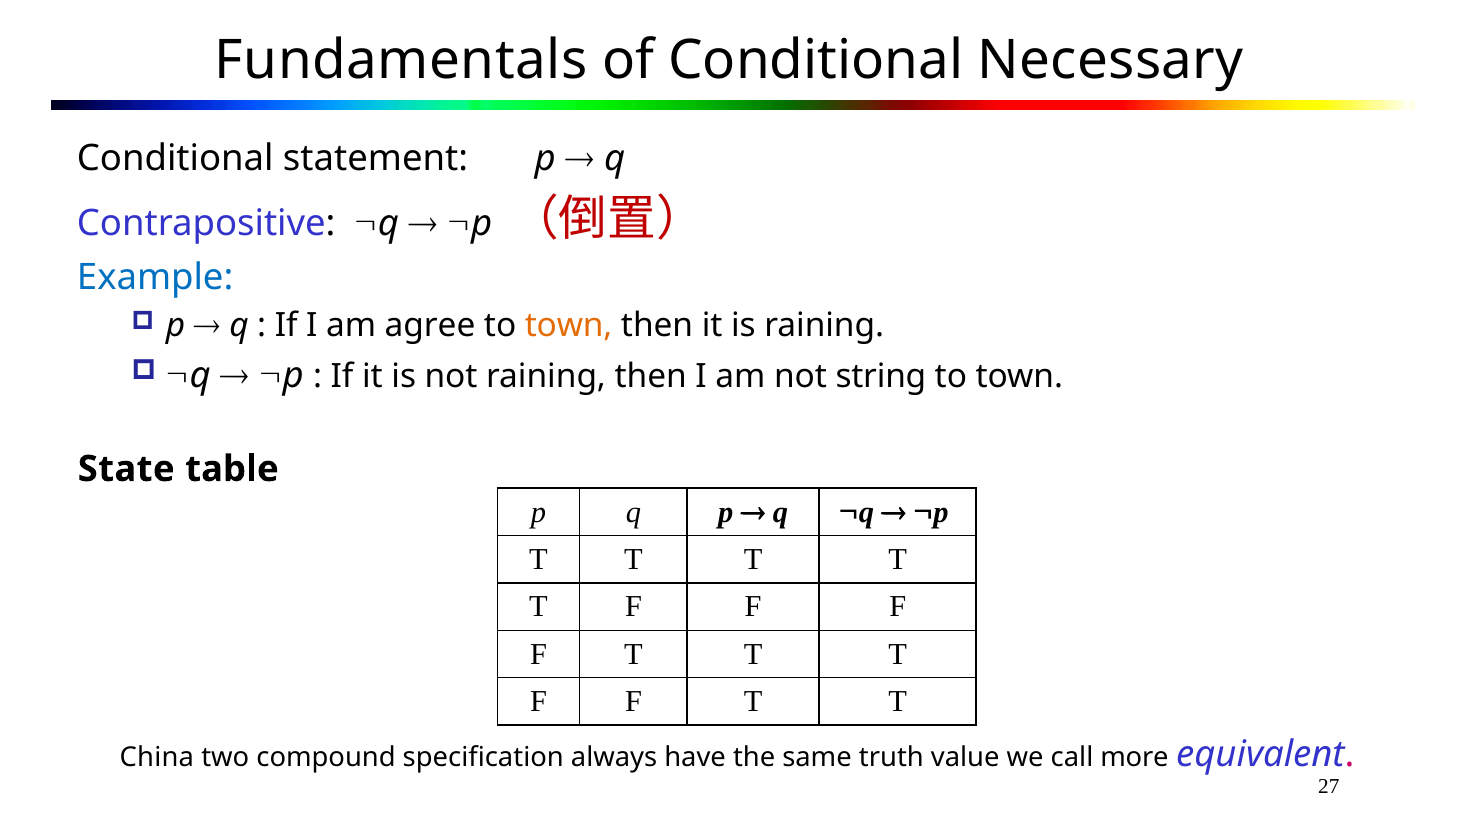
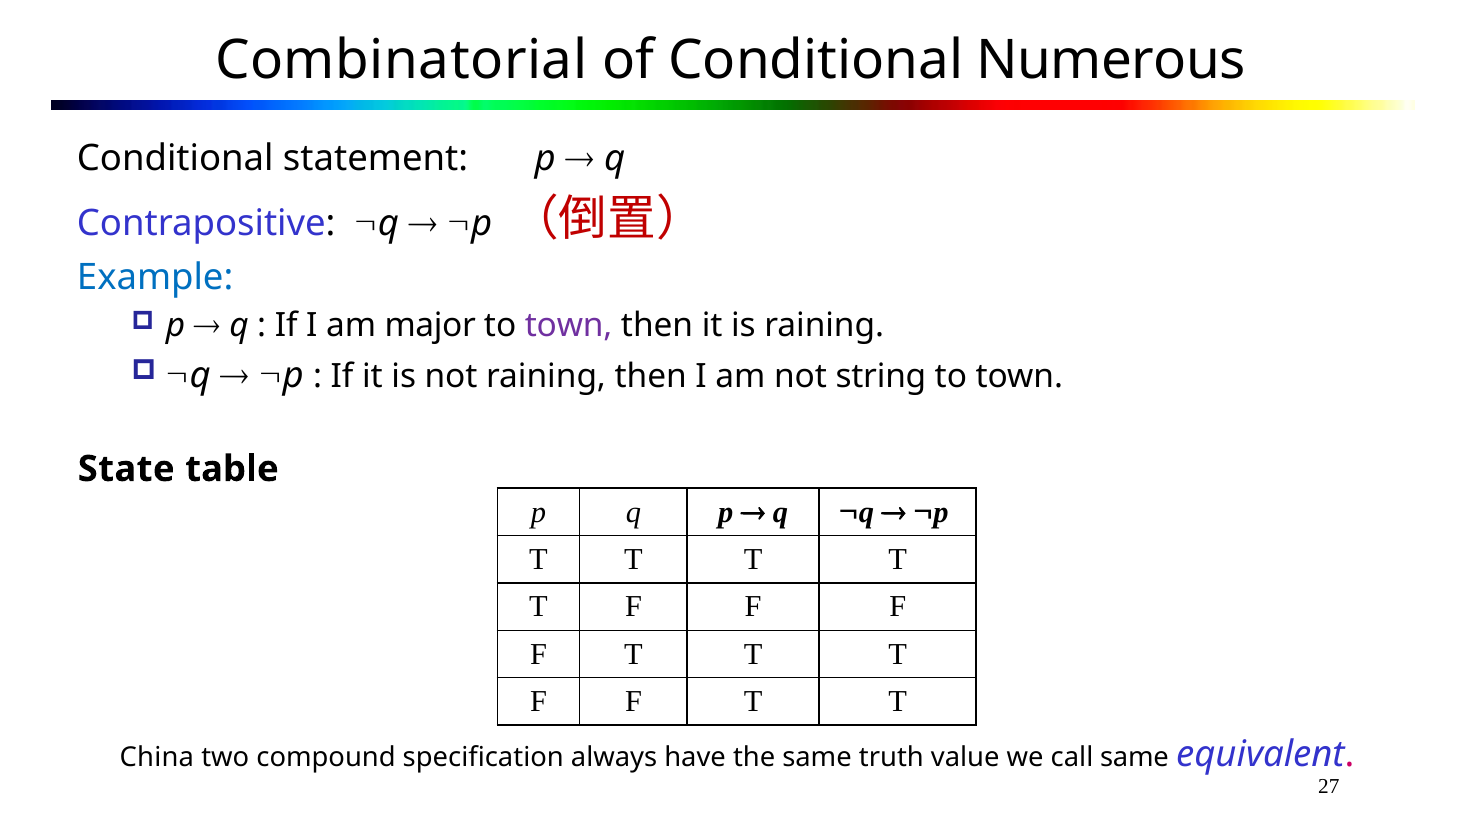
Fundamentals: Fundamentals -> Combinatorial
Necessary: Necessary -> Numerous
agree: agree -> major
town at (569, 326) colour: orange -> purple
call more: more -> same
